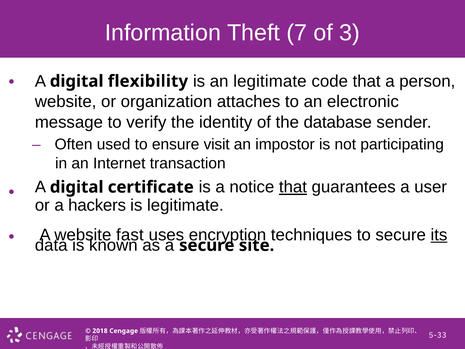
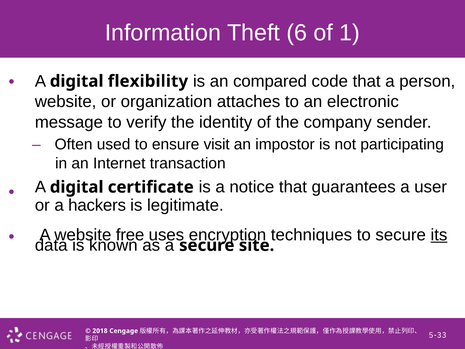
7: 7 -> 6
3: 3 -> 1
an legitimate: legitimate -> compared
database: database -> company
that at (293, 187) underline: present -> none
fast: fast -> free
